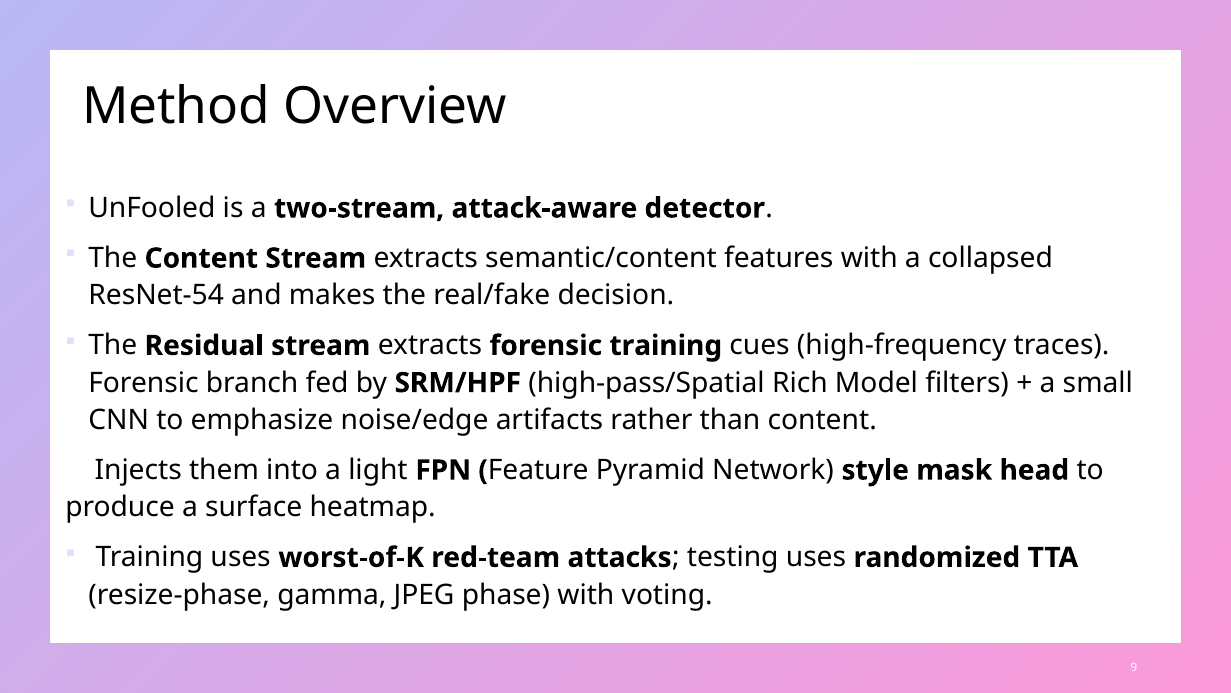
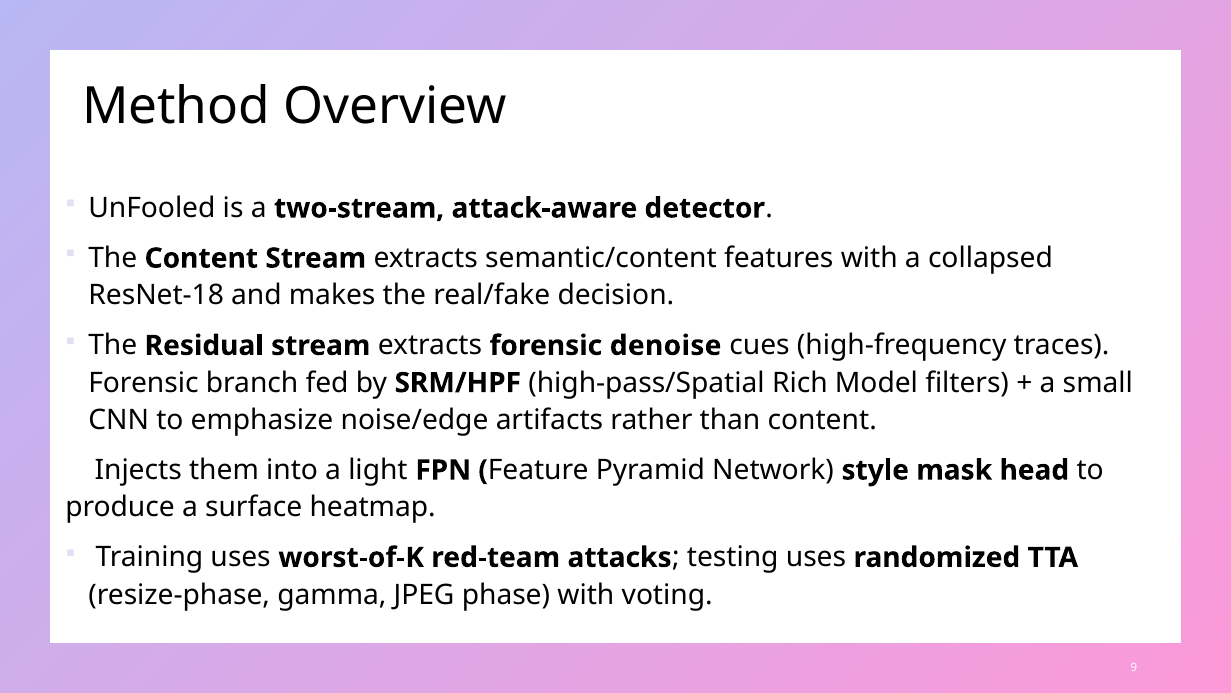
ResNet-54: ResNet-54 -> ResNet-18
forensic training: training -> denoise
